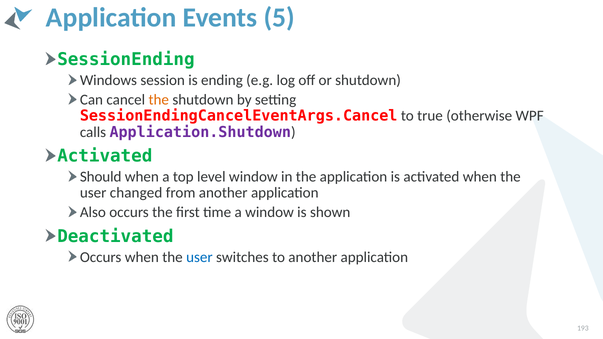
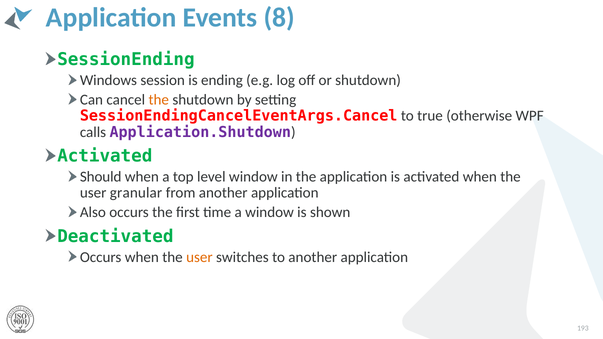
5: 5 -> 8
changed: changed -> granular
user at (199, 257) colour: blue -> orange
